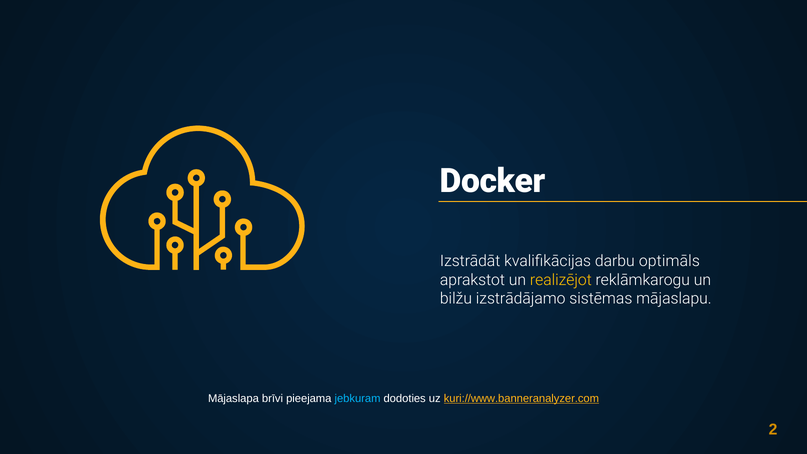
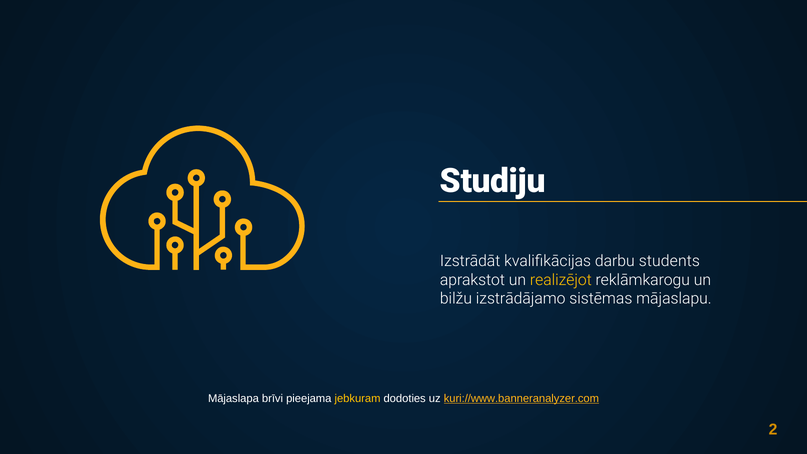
Docker: Docker -> Studiju
optimāls: optimāls -> students
jebkuram colour: light blue -> yellow
